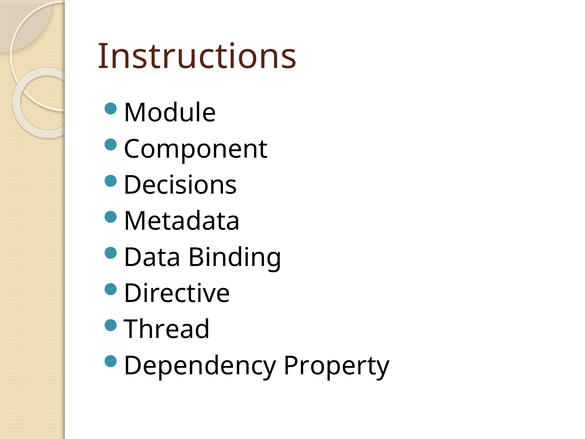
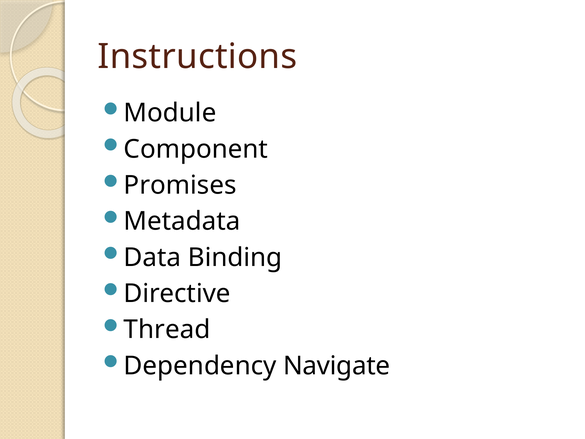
Decisions: Decisions -> Promises
Property: Property -> Navigate
